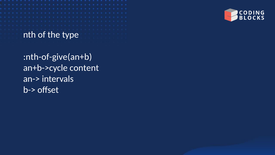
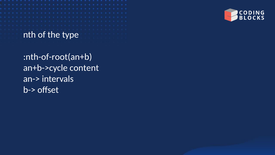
:nth-of-give(an+b: :nth-of-give(an+b -> :nth-of-root(an+b
